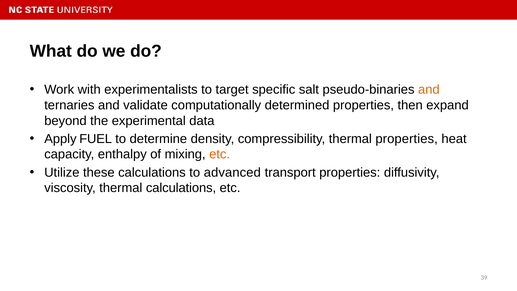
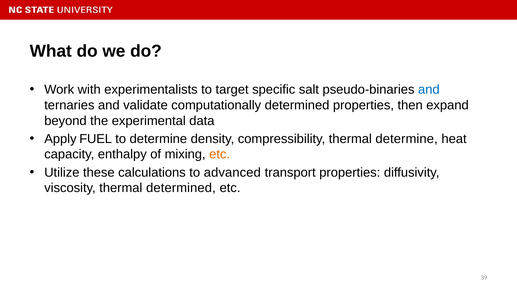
and at (429, 90) colour: orange -> blue
thermal properties: properties -> determine
thermal calculations: calculations -> determined
